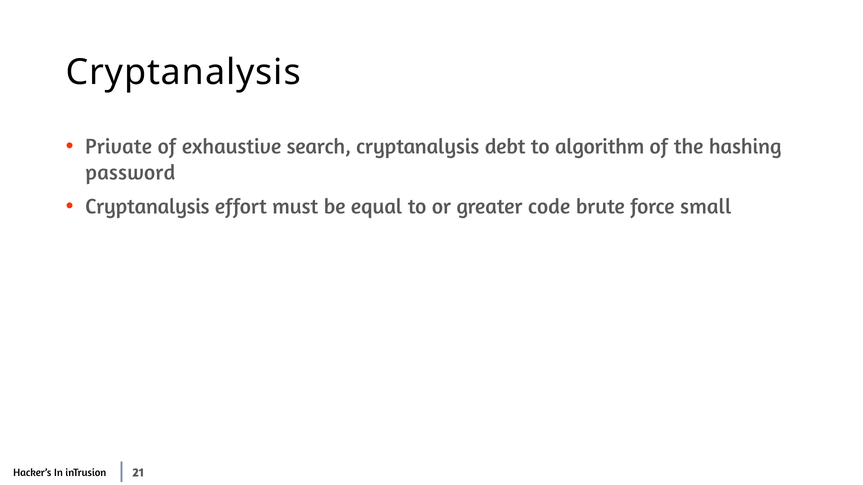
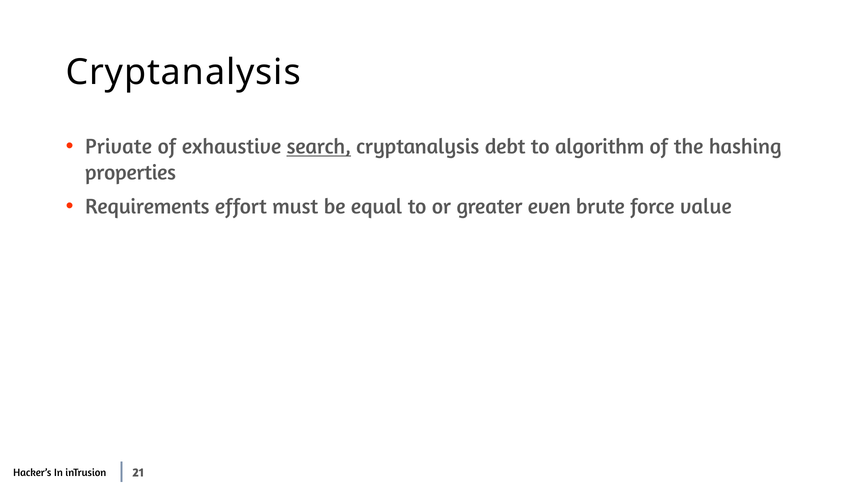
search underline: none -> present
password: password -> properties
Cryptanalysis at (147, 207): Cryptanalysis -> Requirements
code: code -> even
small: small -> value
